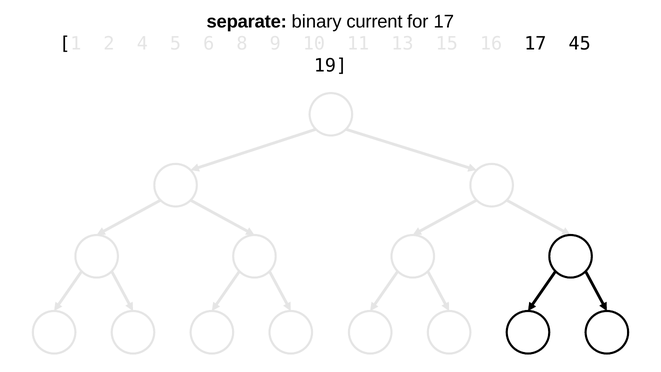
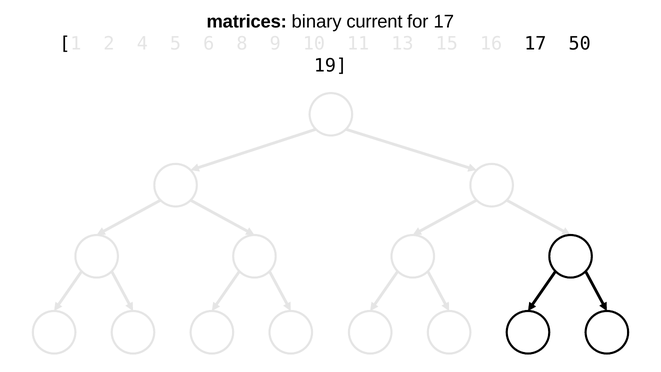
separate: separate -> matrices
45: 45 -> 50
